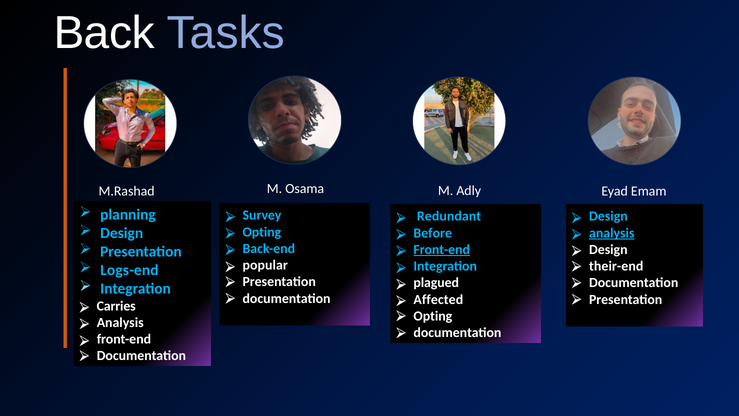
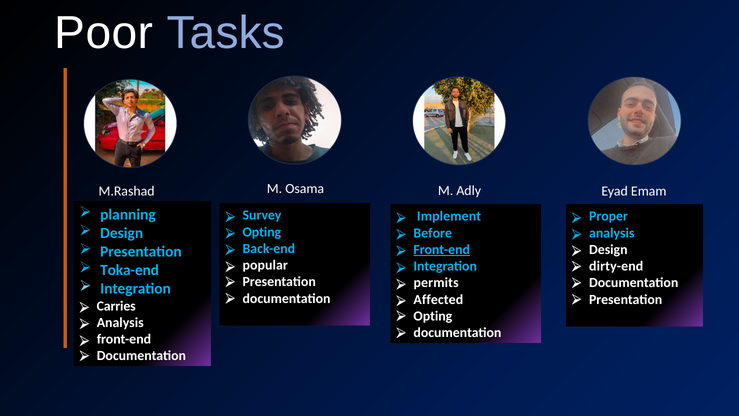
Back: Back -> Poor
Redundant: Redundant -> Implement
Design at (608, 216): Design -> Proper
analysis at (612, 233) underline: present -> none
their-end: their-end -> dirty-end
Logs-end: Logs-end -> Toka-end
plagued: plagued -> permits
